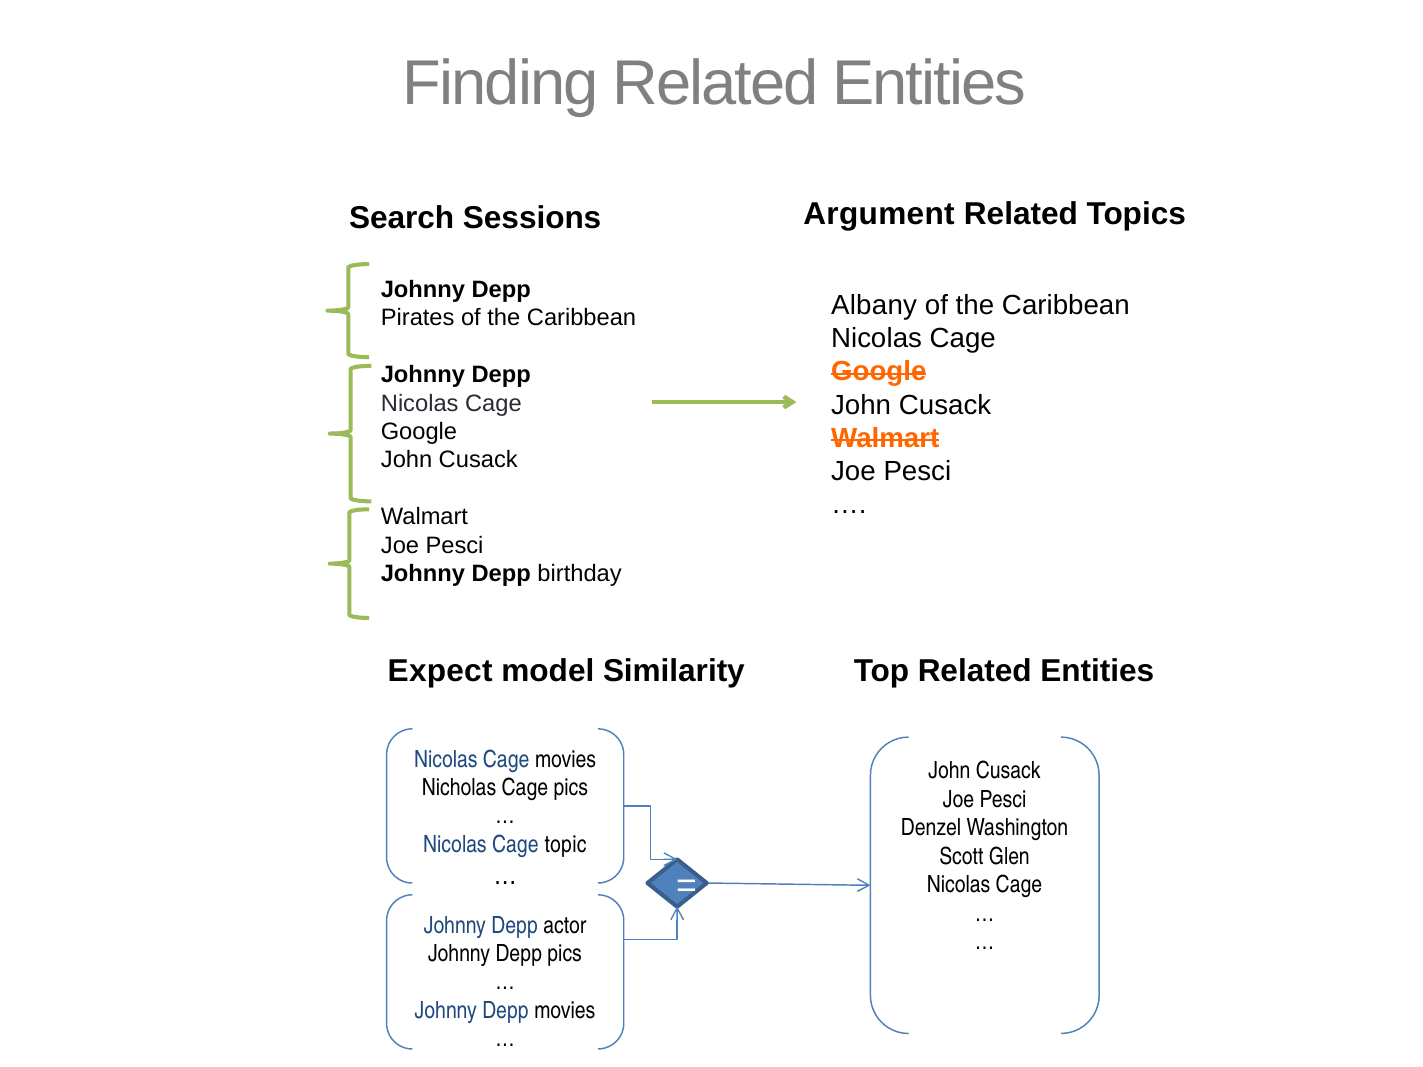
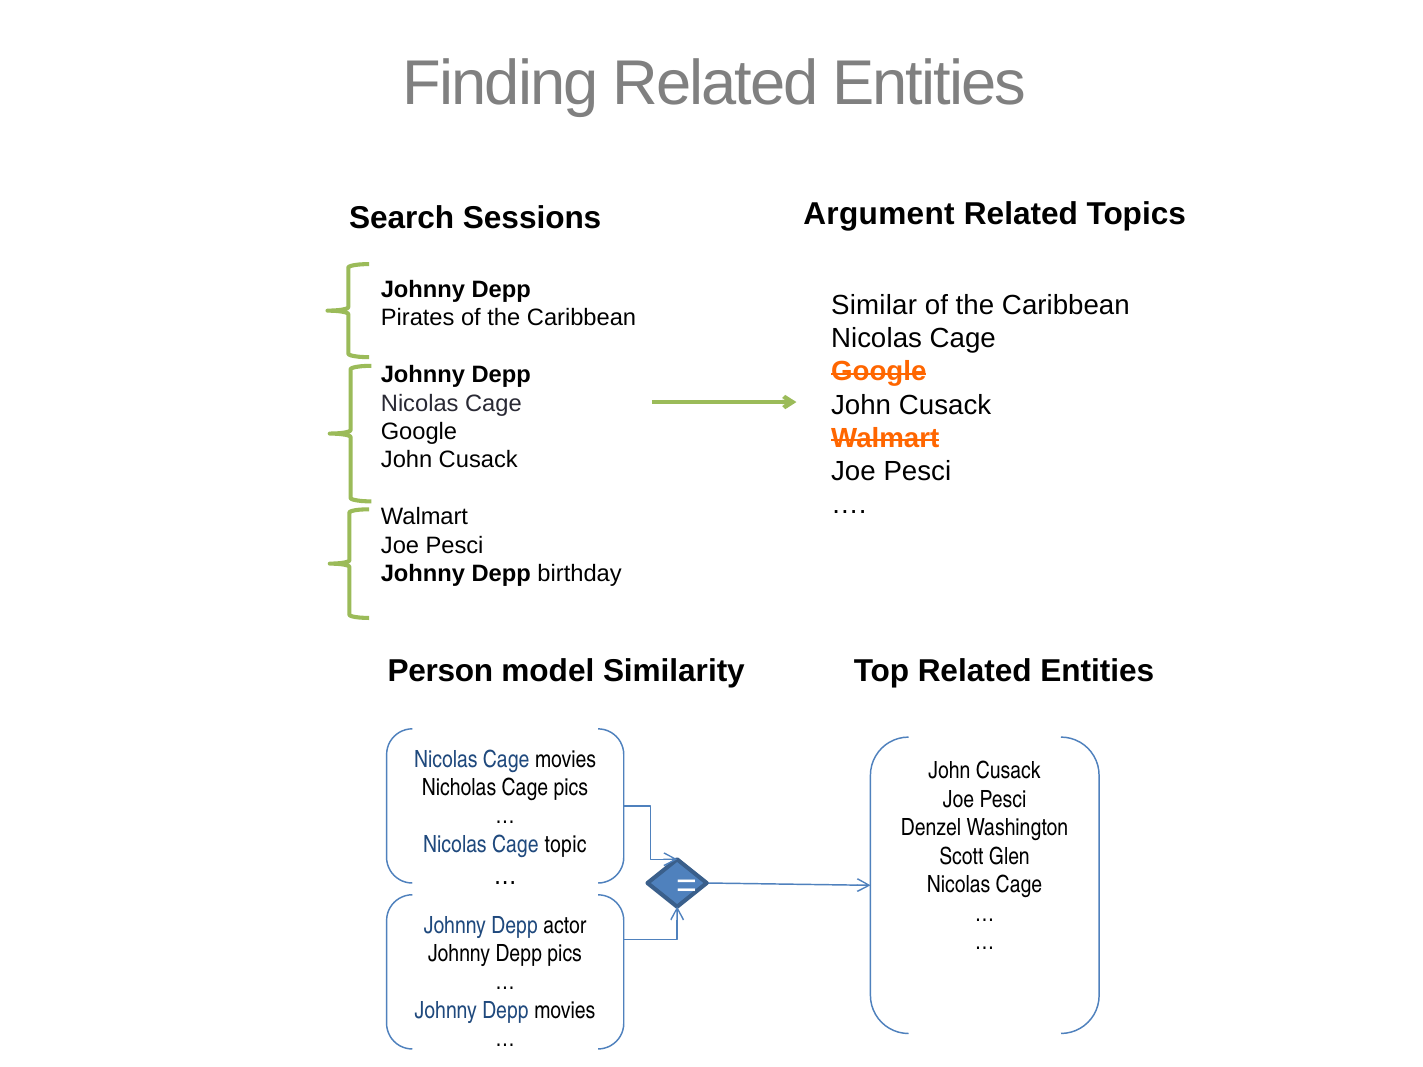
Albany: Albany -> Similar
Expect: Expect -> Person
